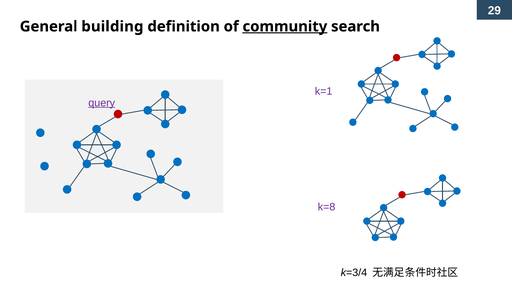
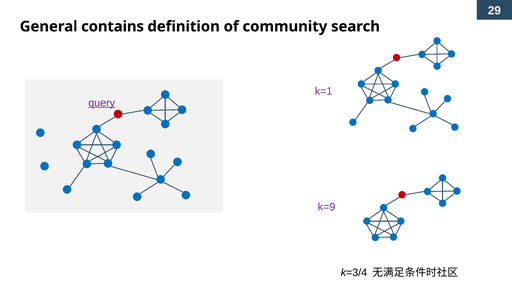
building: building -> contains
community underline: present -> none
k=8: k=8 -> k=9
